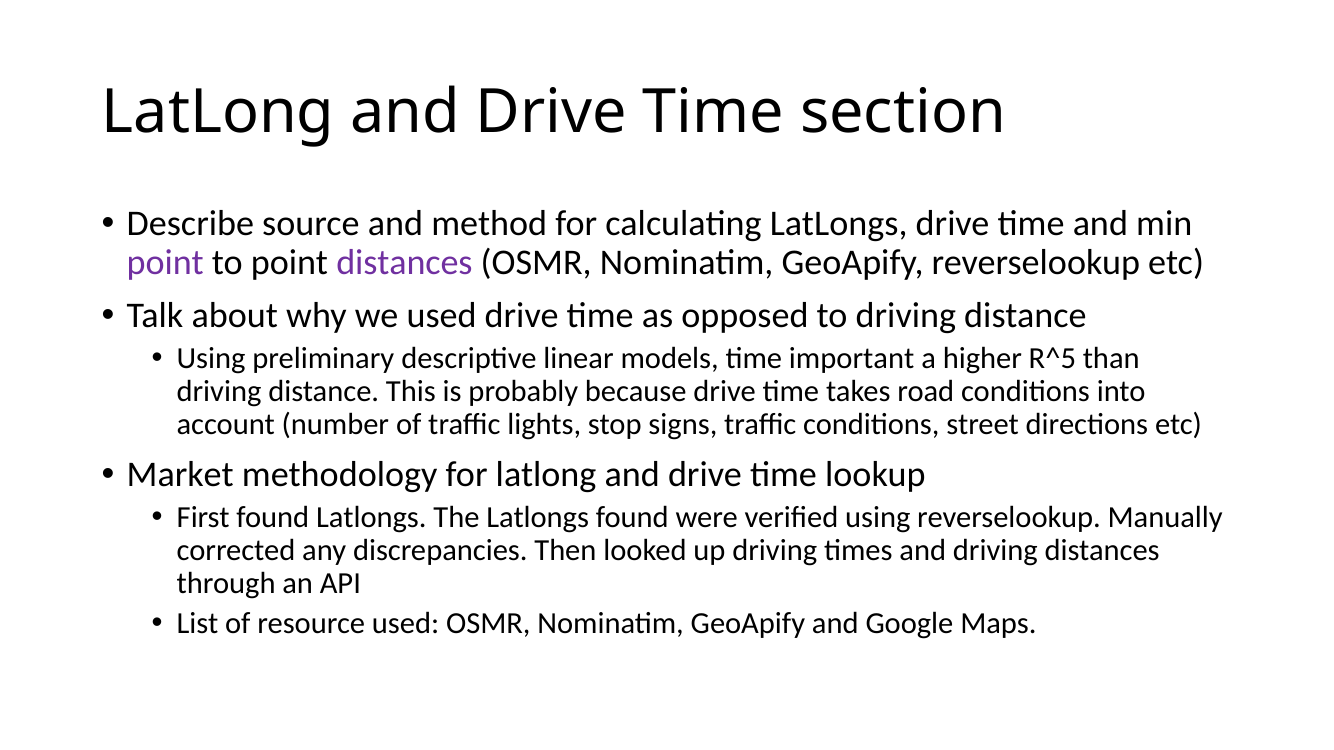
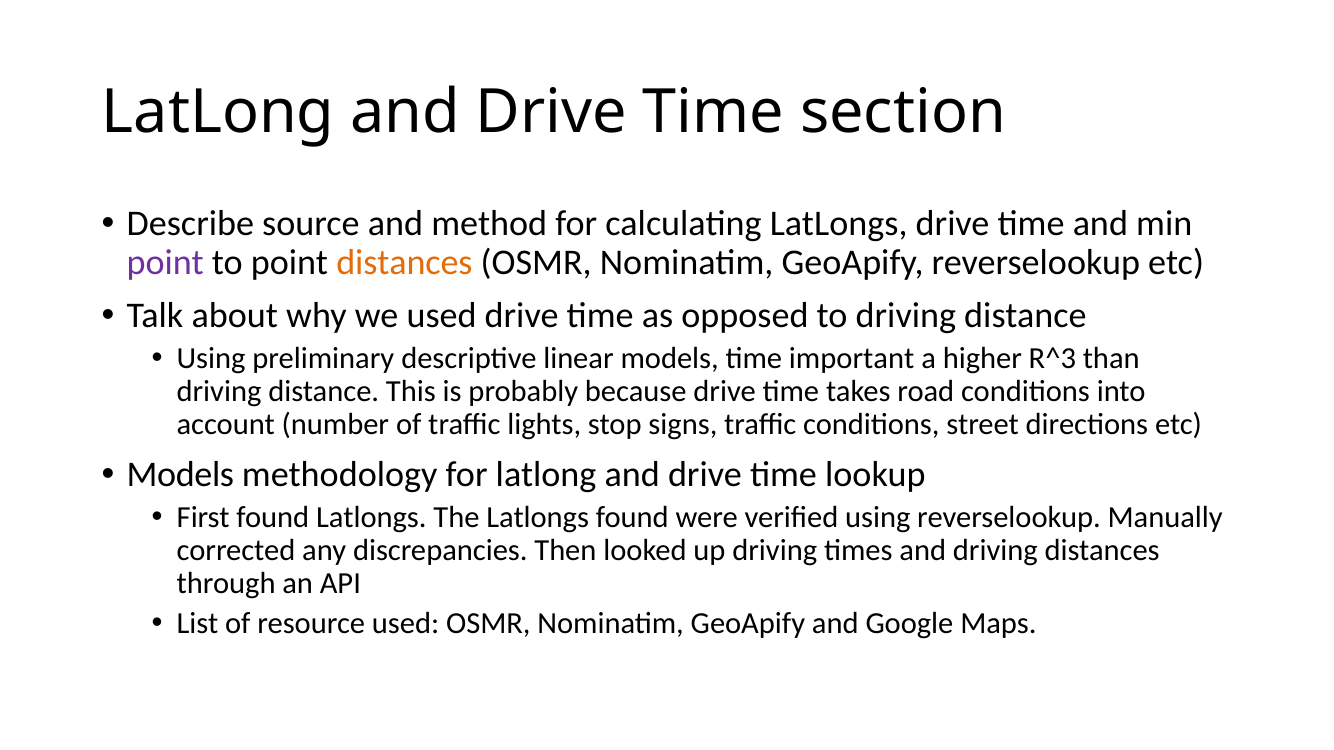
distances at (404, 263) colour: purple -> orange
R^5: R^5 -> R^3
Market at (180, 475): Market -> Models
